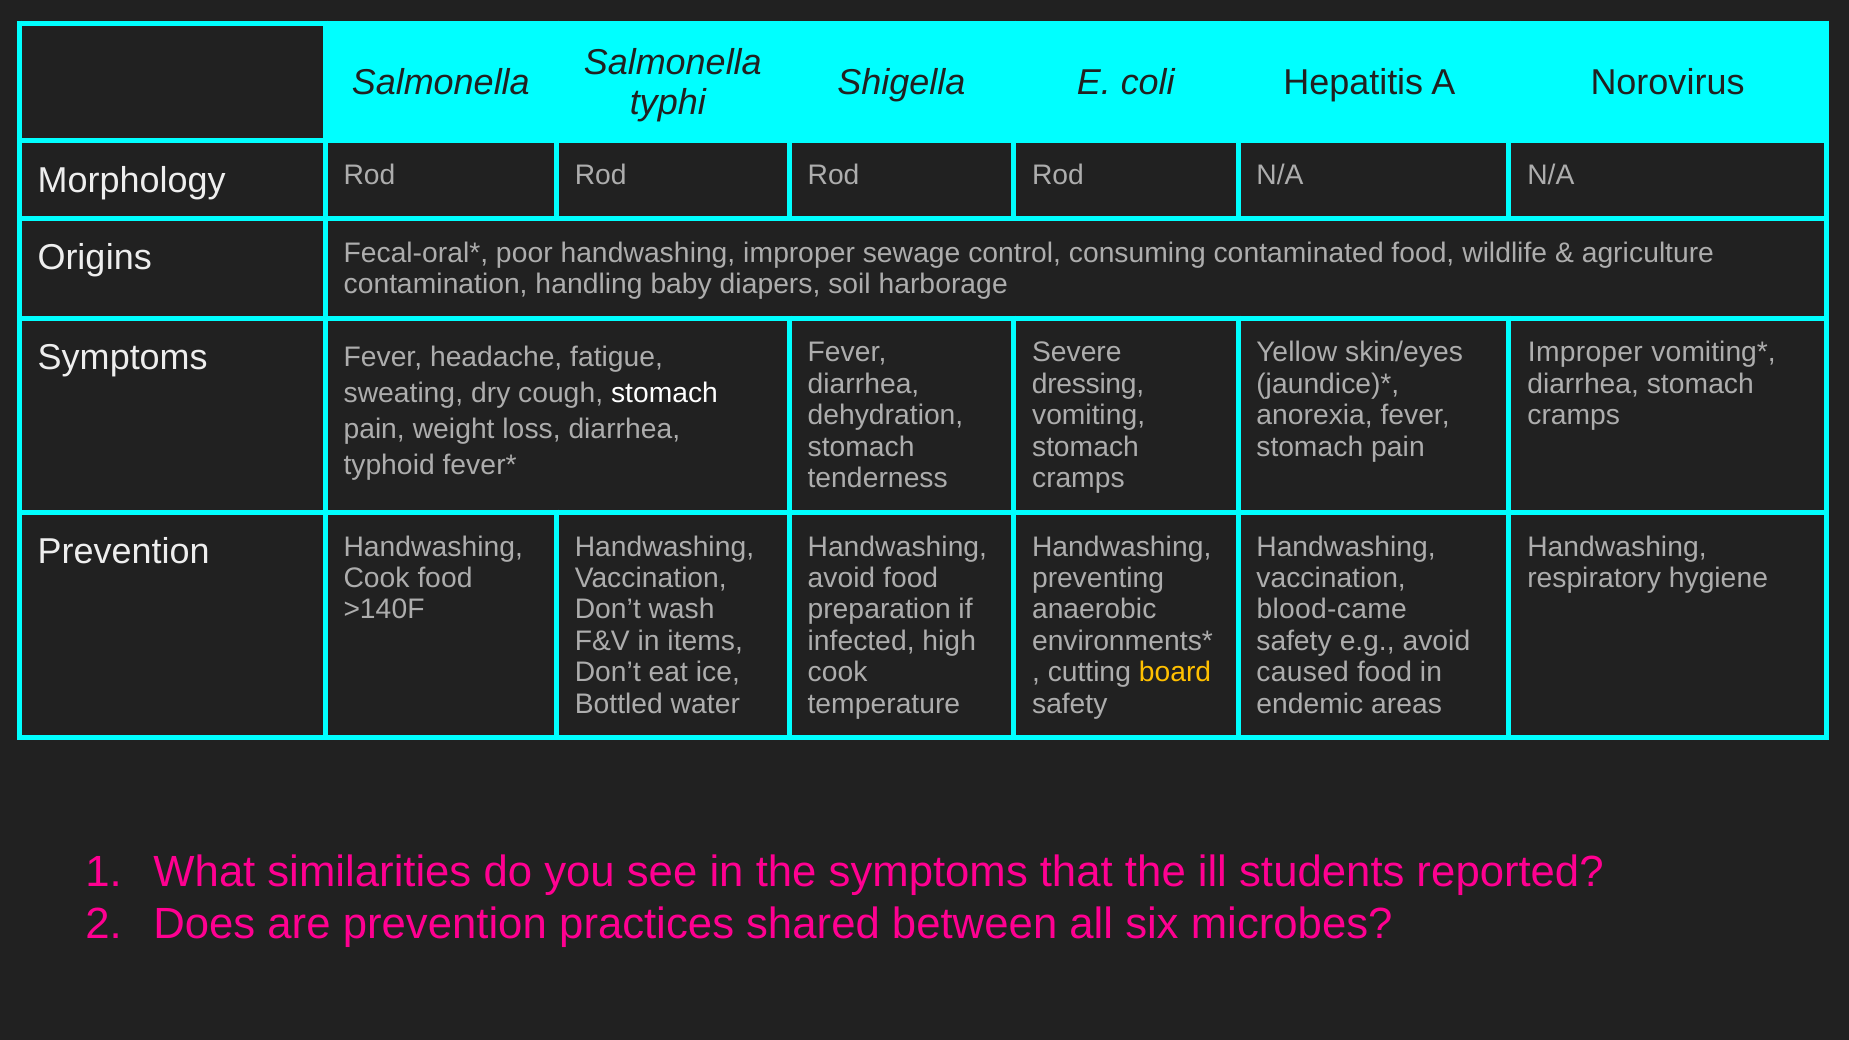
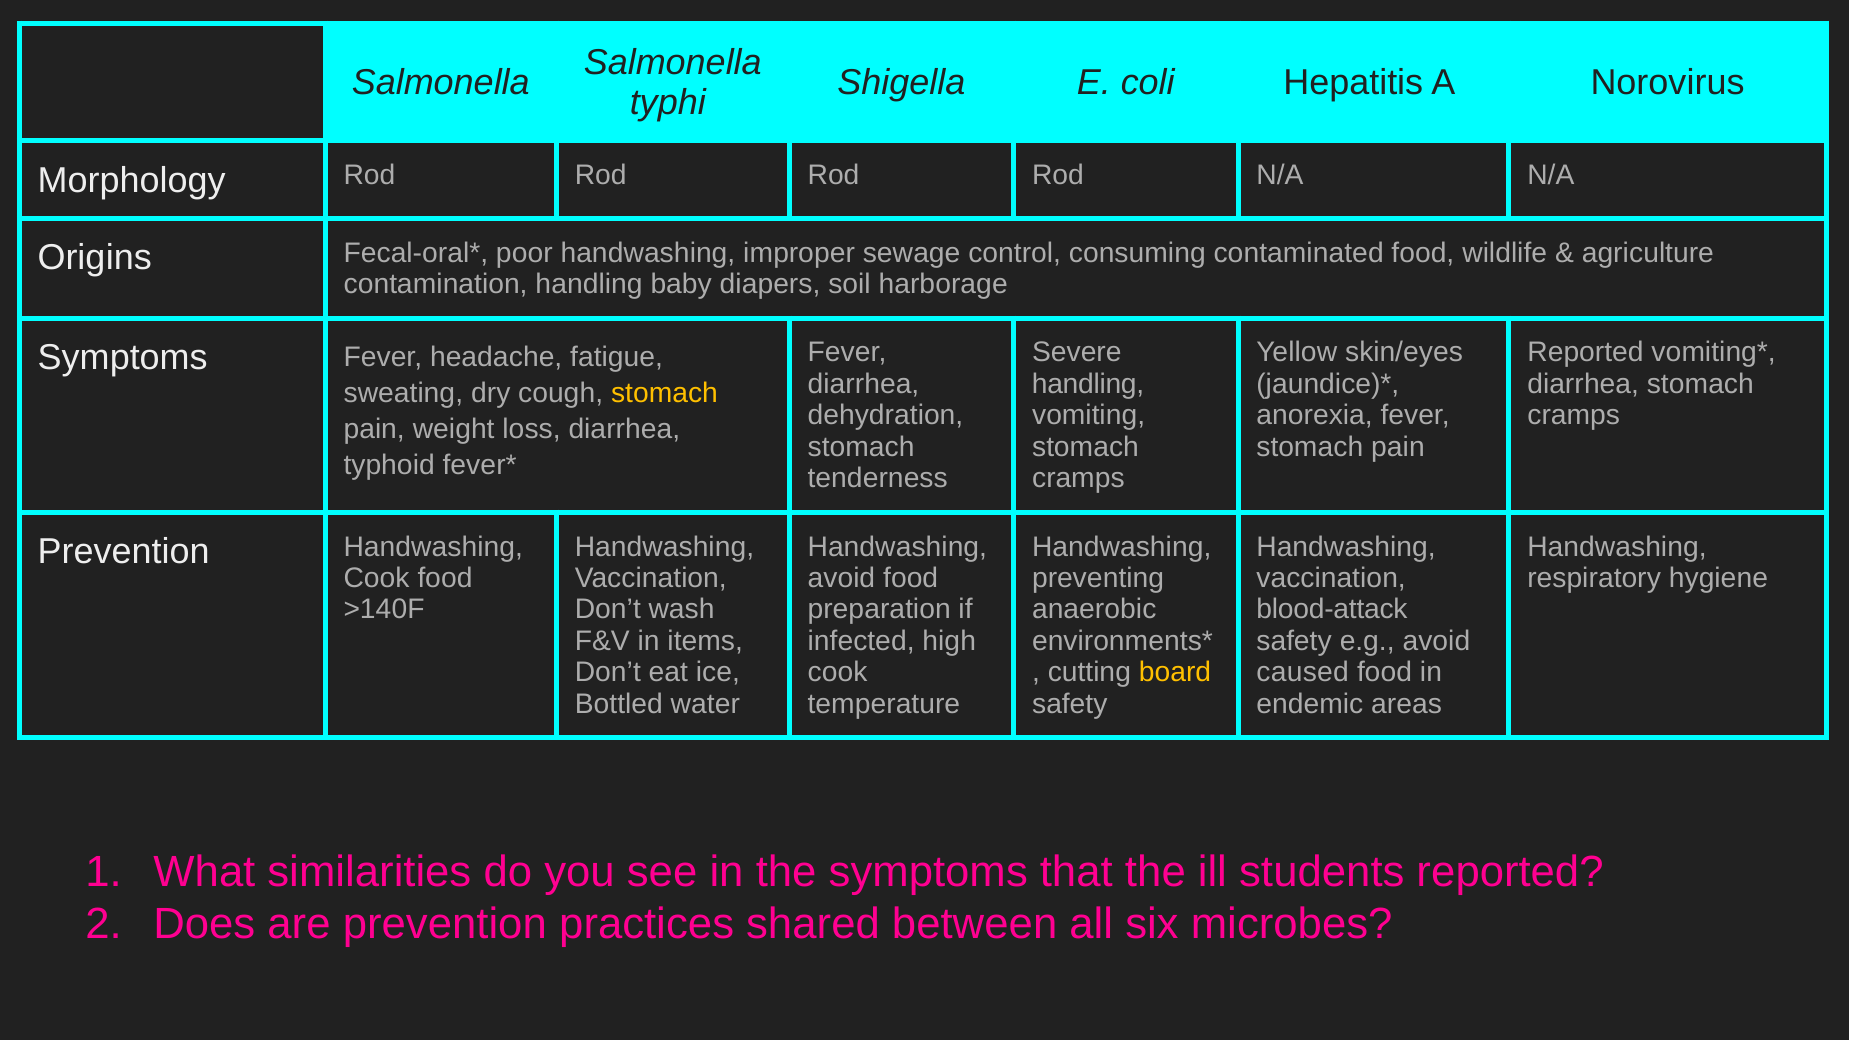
Improper at (1585, 353): Improper -> Reported
dressing at (1088, 384): dressing -> handling
stomach at (664, 393) colour: white -> yellow
blood-came: blood-came -> blood-attack
